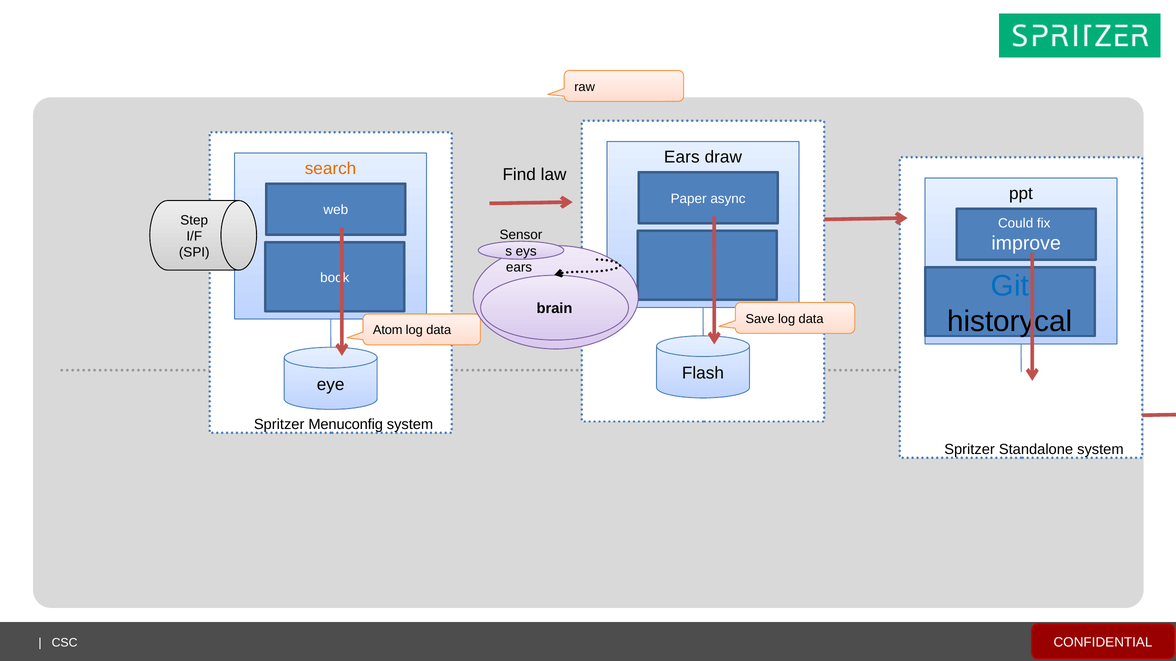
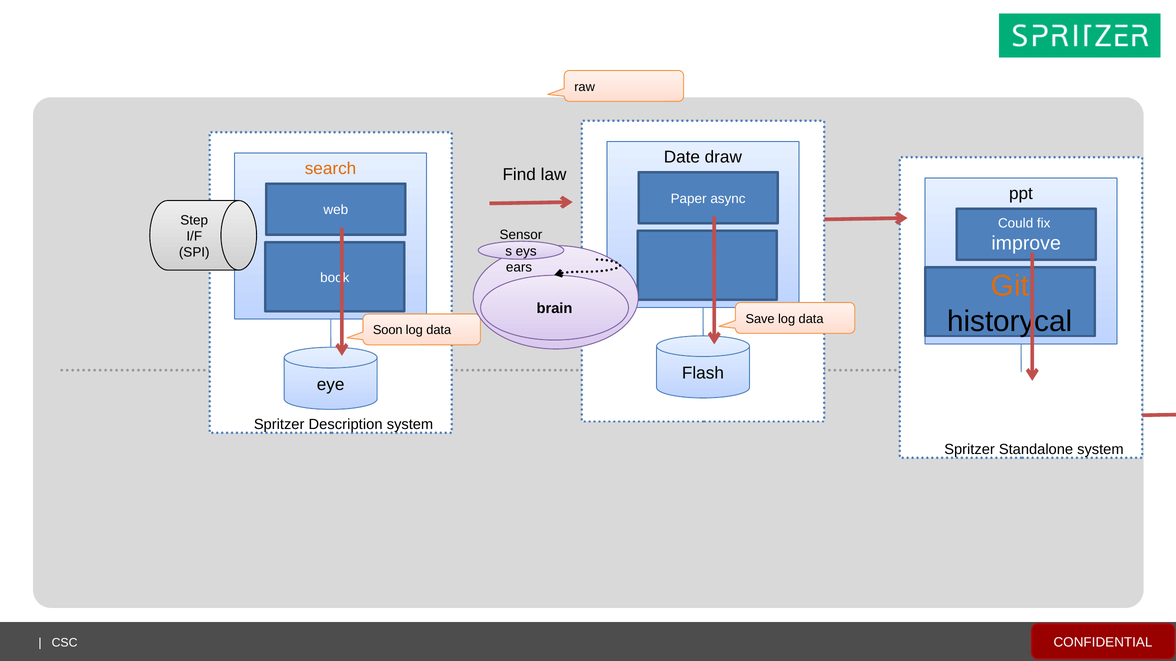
Ears at (682, 157): Ears -> Date
Git colour: blue -> orange
Atom: Atom -> Soon
Menuconfig: Menuconfig -> Description
